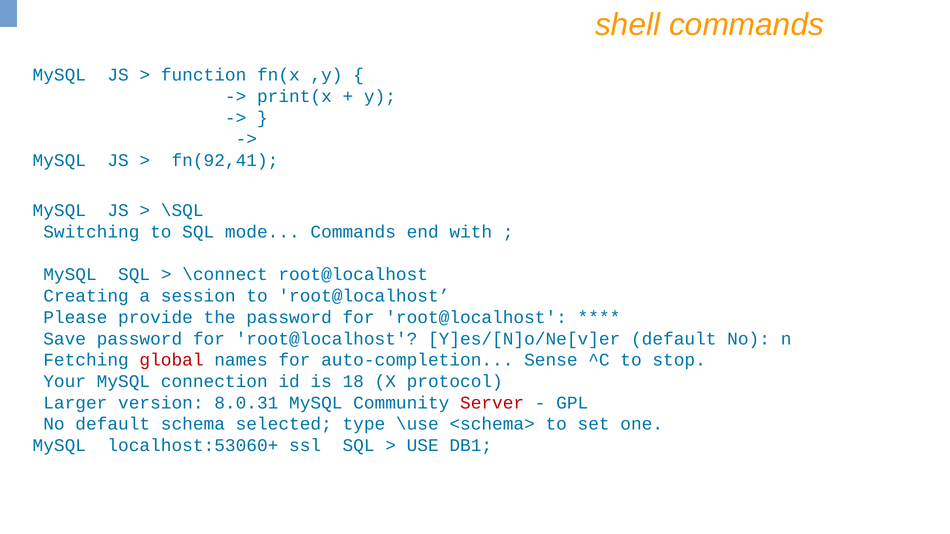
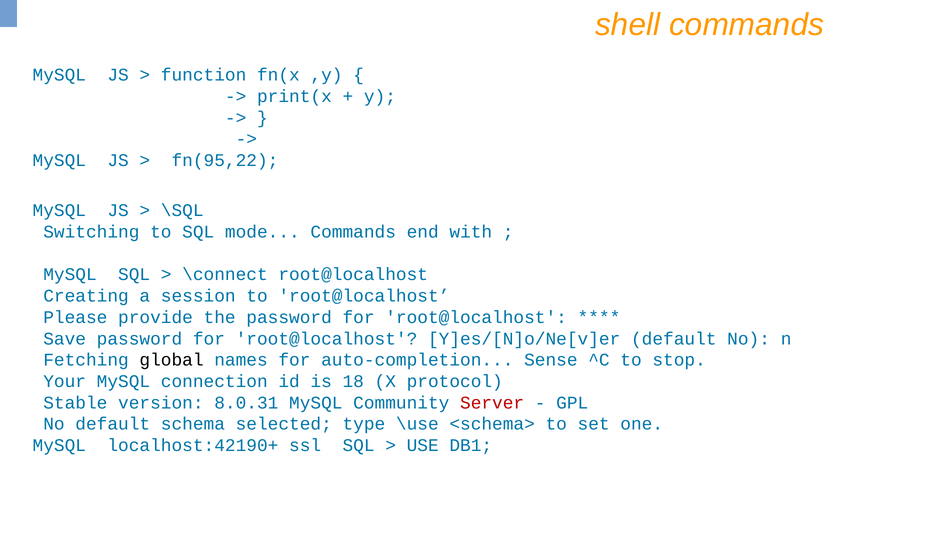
fn(92,41: fn(92,41 -> fn(95,22
global colour: red -> black
Larger: Larger -> Stable
localhost:53060+: localhost:53060+ -> localhost:42190+
